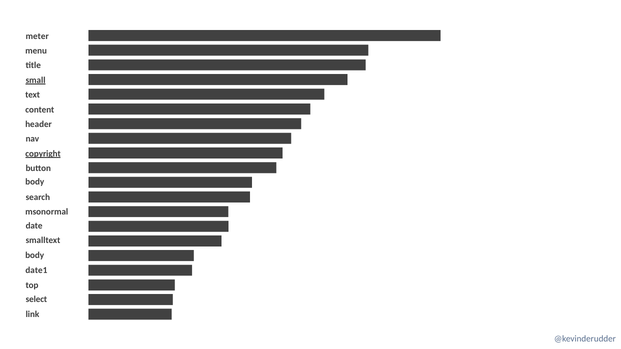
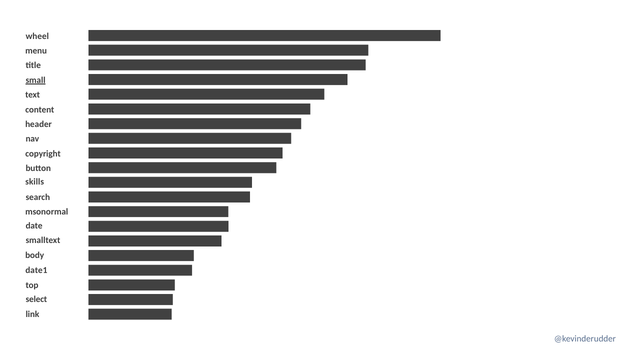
meter: meter -> wheel
copyright underline: present -> none
body at (35, 182): body -> skills
